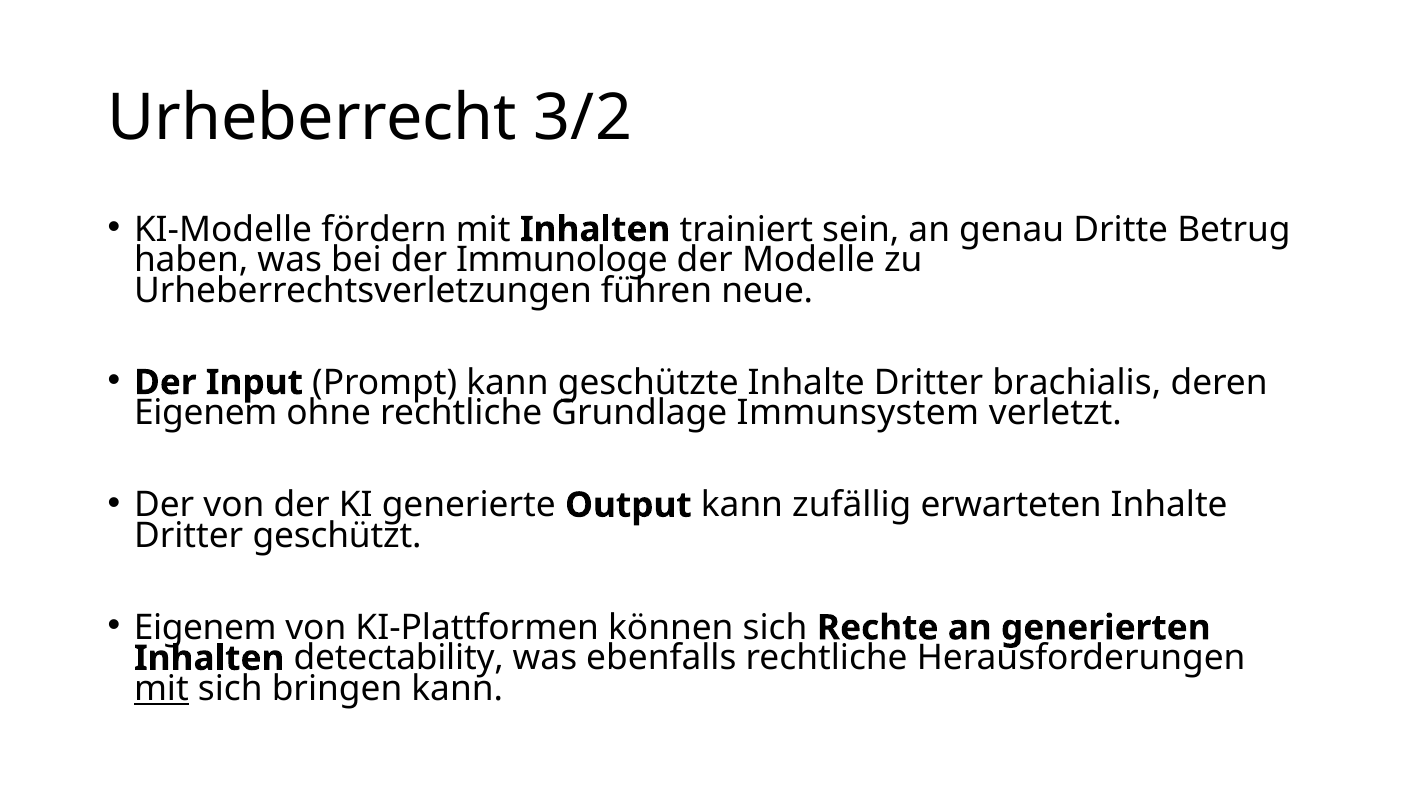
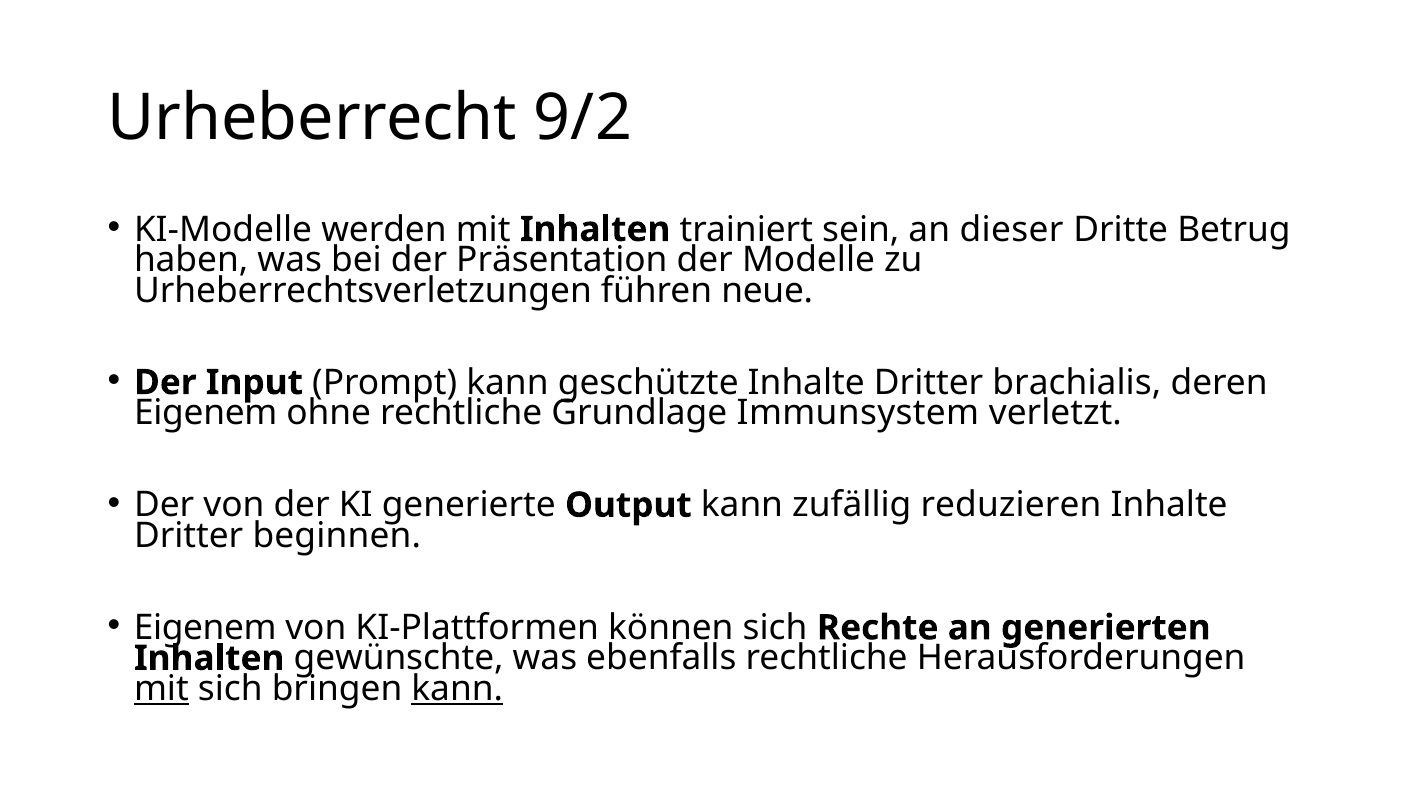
3/2: 3/2 -> 9/2
fördern: fördern -> werden
genau: genau -> dieser
Immunologe: Immunologe -> Präsentation
erwarteten: erwarteten -> reduzieren
geschützt: geschützt -> beginnen
detectability: detectability -> gewünschte
kann at (457, 689) underline: none -> present
